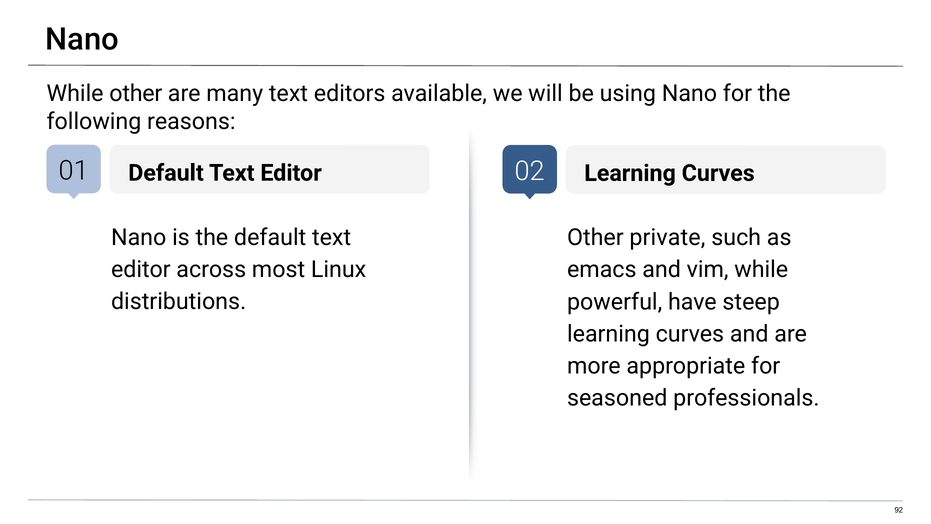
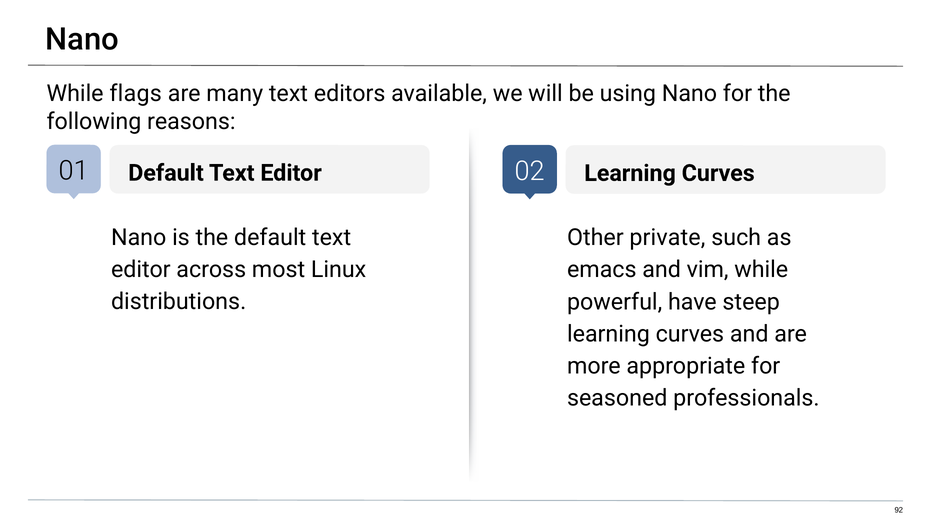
While other: other -> flags
